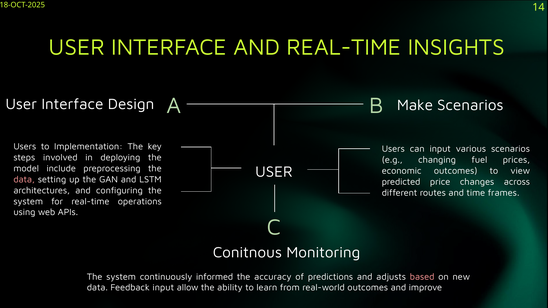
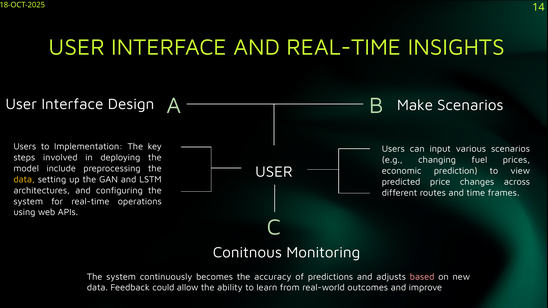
economic outcomes: outcomes -> prediction
data at (24, 180) colour: pink -> yellow
informed: informed -> becomes
Feedback input: input -> could
